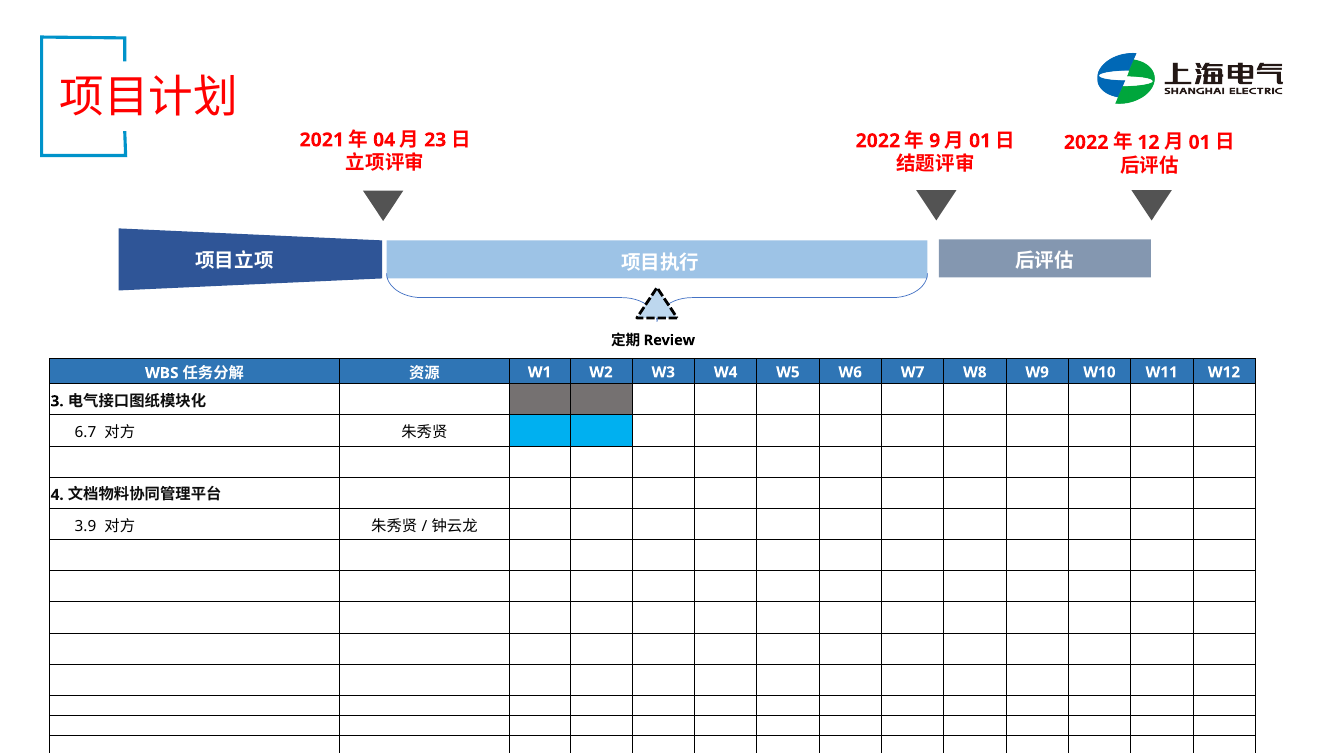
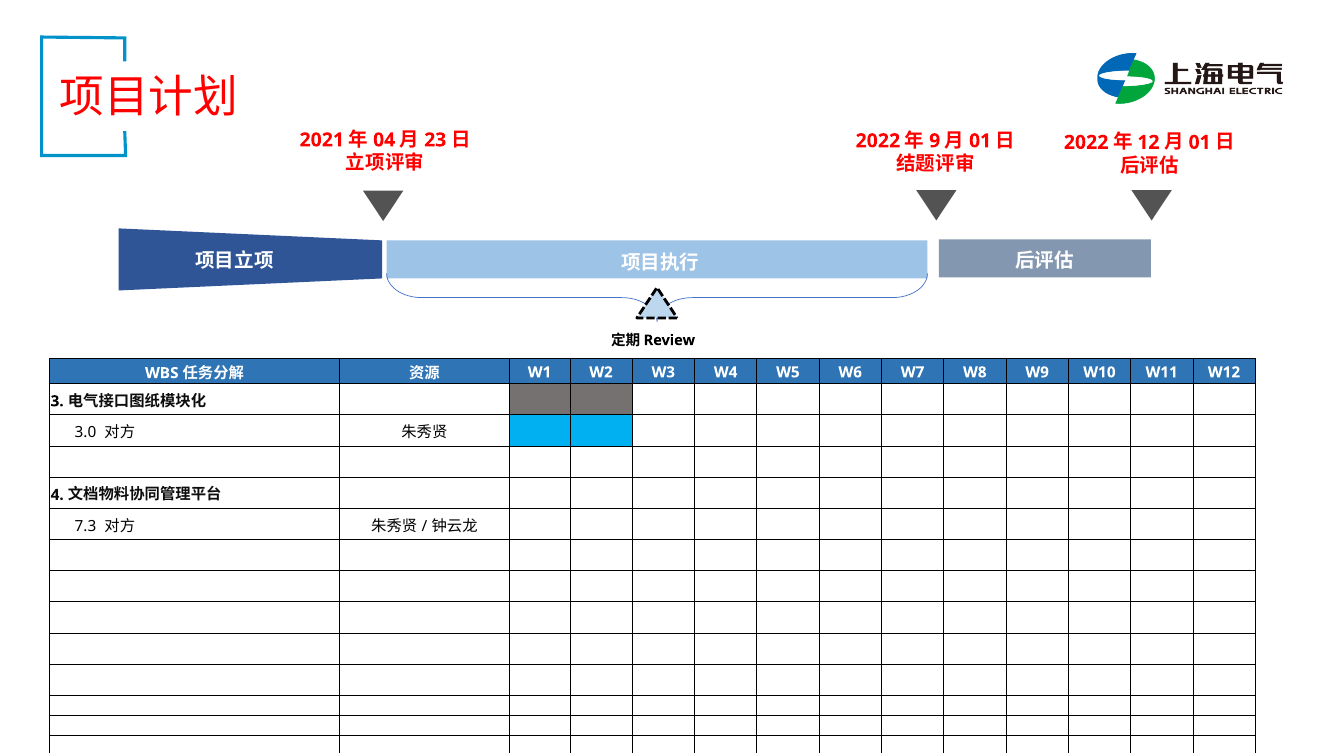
6.7: 6.7 -> 3.0
3.9: 3.9 -> 7.3
